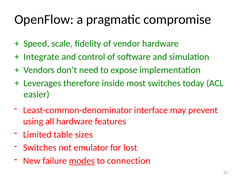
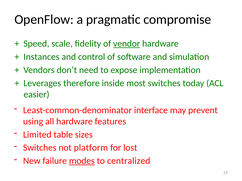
vendor underline: none -> present
Integrate: Integrate -> Instances
emulator: emulator -> platform
connection: connection -> centralized
